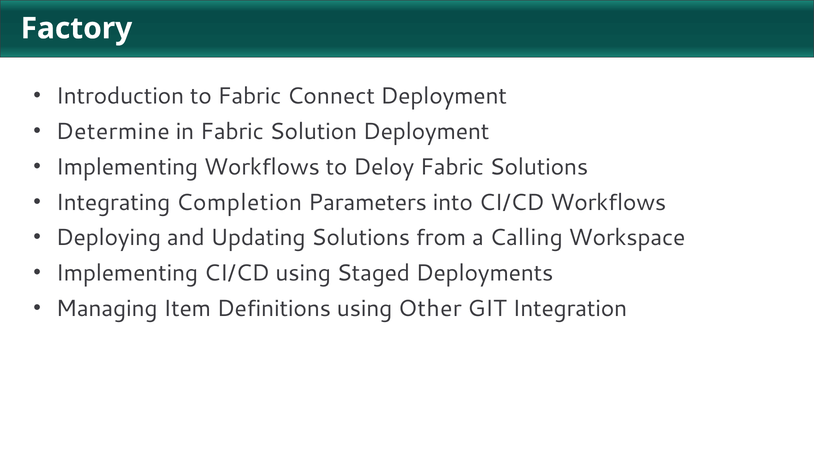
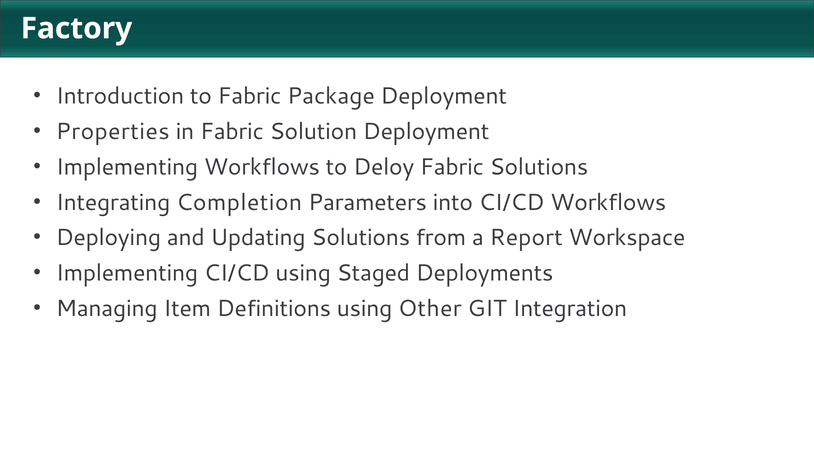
Connect: Connect -> Package
Determine: Determine -> Properties
Calling: Calling -> Report
